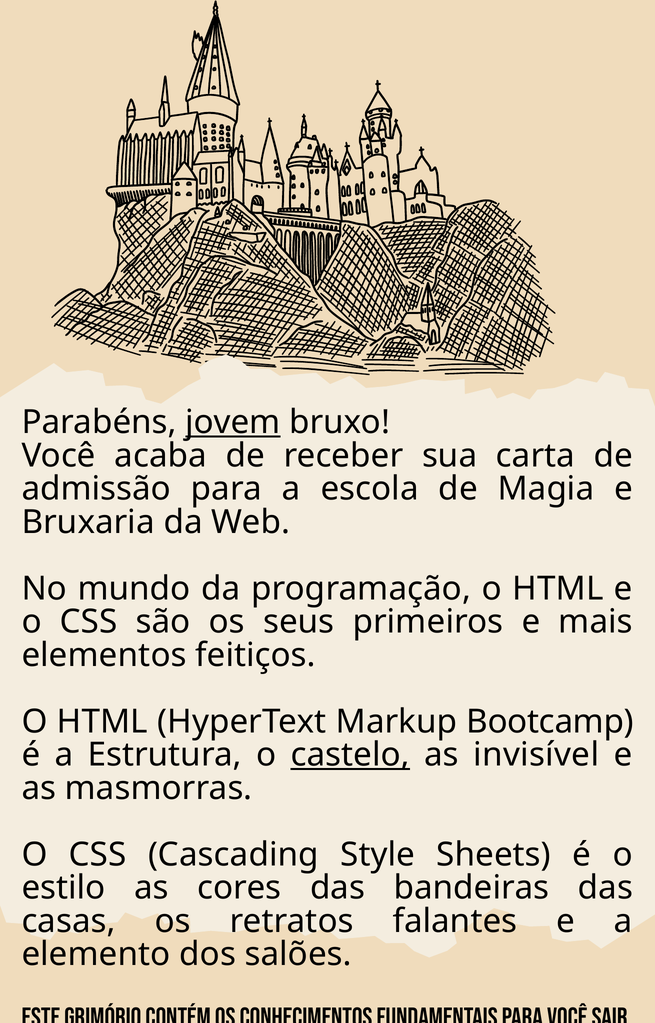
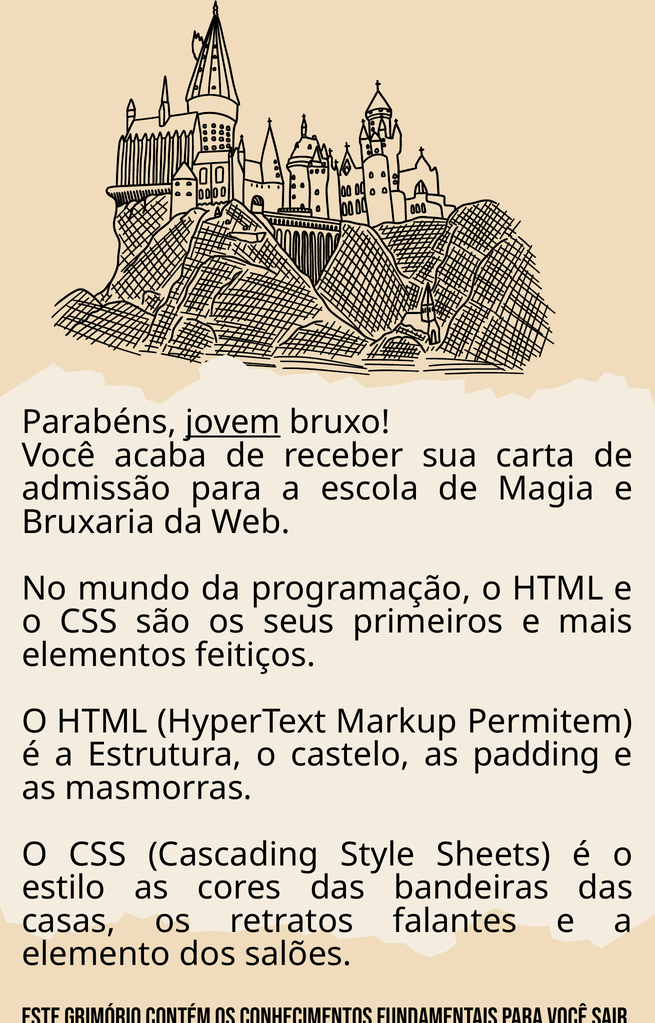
Bootcamp: Bootcamp -> Permitem
castelo underline: present -> none
invisível: invisível -> padding
